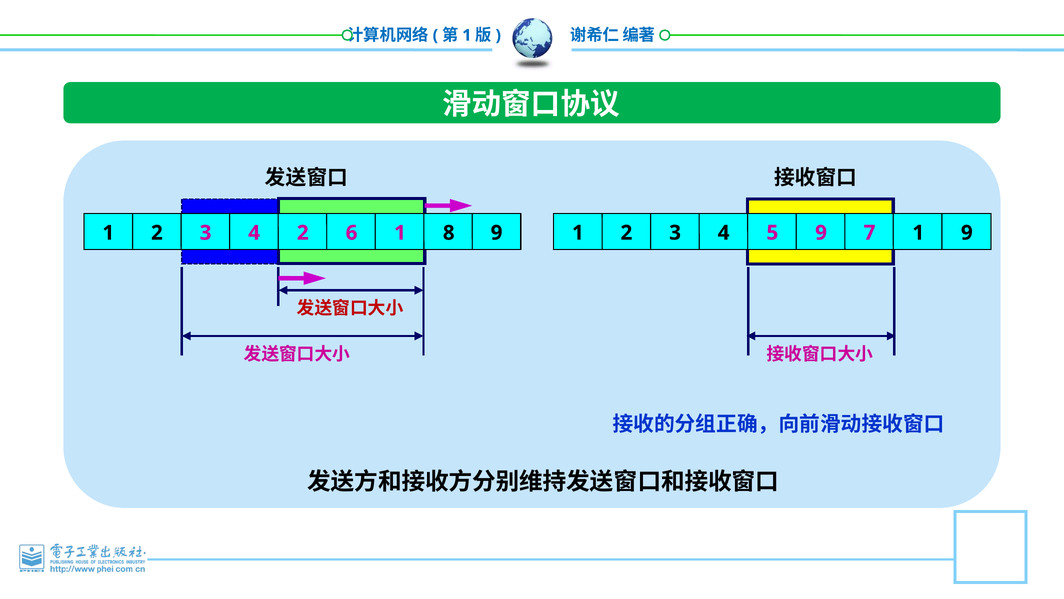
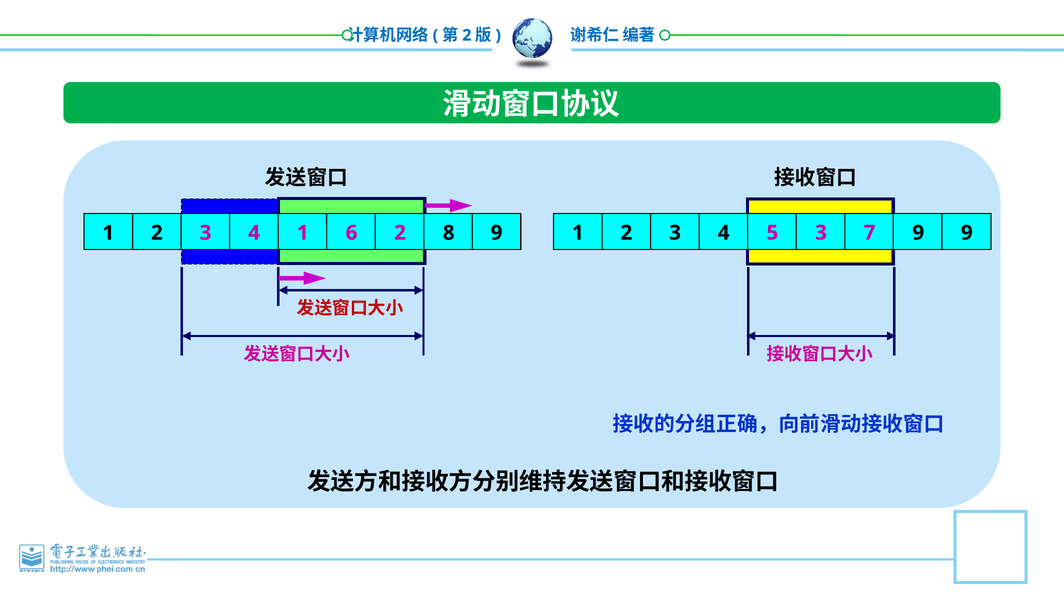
1 at (467, 35): 1 -> 2
5 9: 9 -> 3
7 1: 1 -> 9
4 2: 2 -> 1
6 1: 1 -> 2
